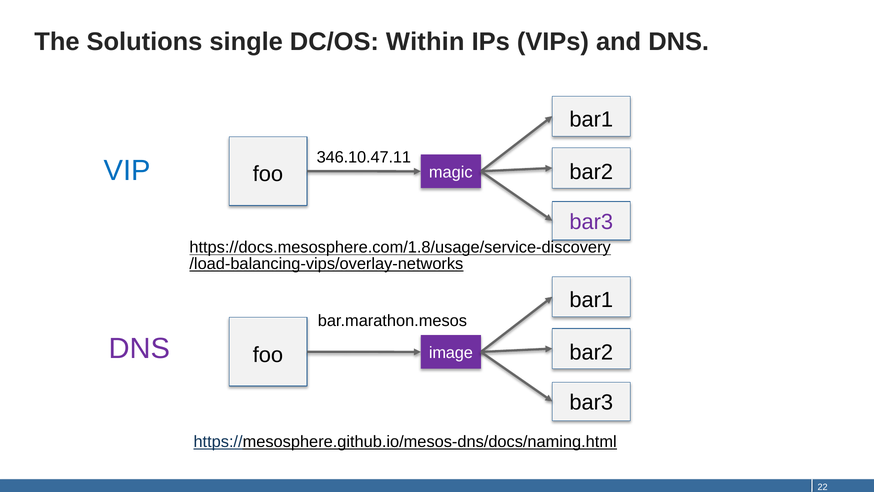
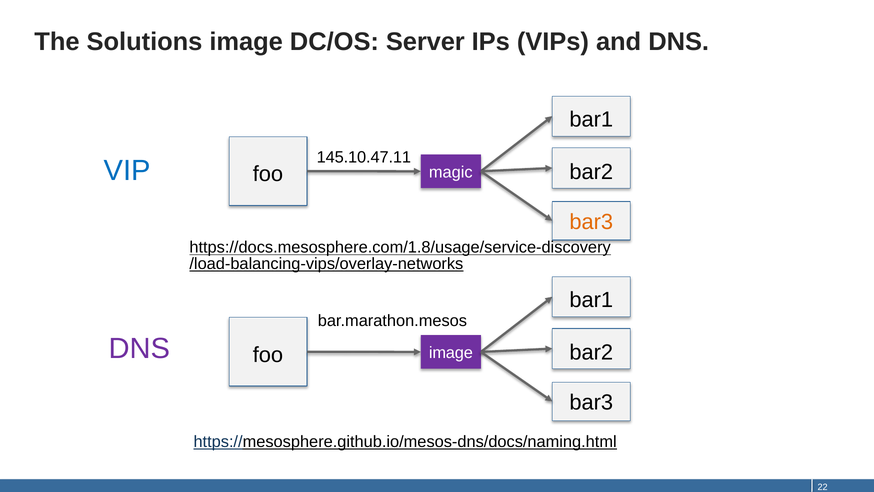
Solutions single: single -> image
Within: Within -> Server
346.10.47.11: 346.10.47.11 -> 145.10.47.11
bar3 at (591, 222) colour: purple -> orange
